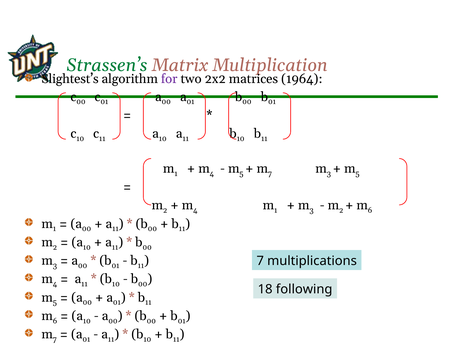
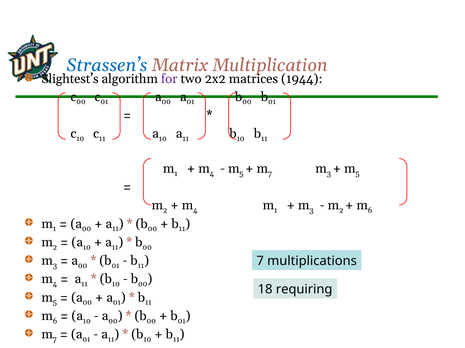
Strassen’s colour: green -> blue
1964: 1964 -> 1944
following: following -> requiring
